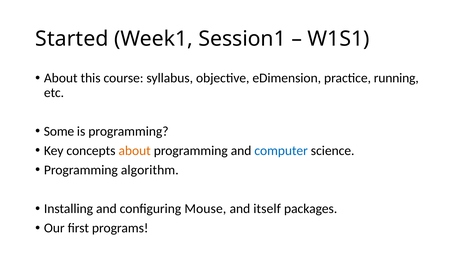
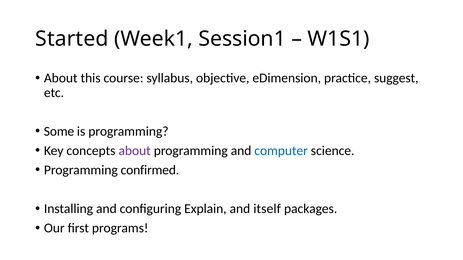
running: running -> suggest
about at (135, 151) colour: orange -> purple
algorithm: algorithm -> confirmed
Mouse: Mouse -> Explain
